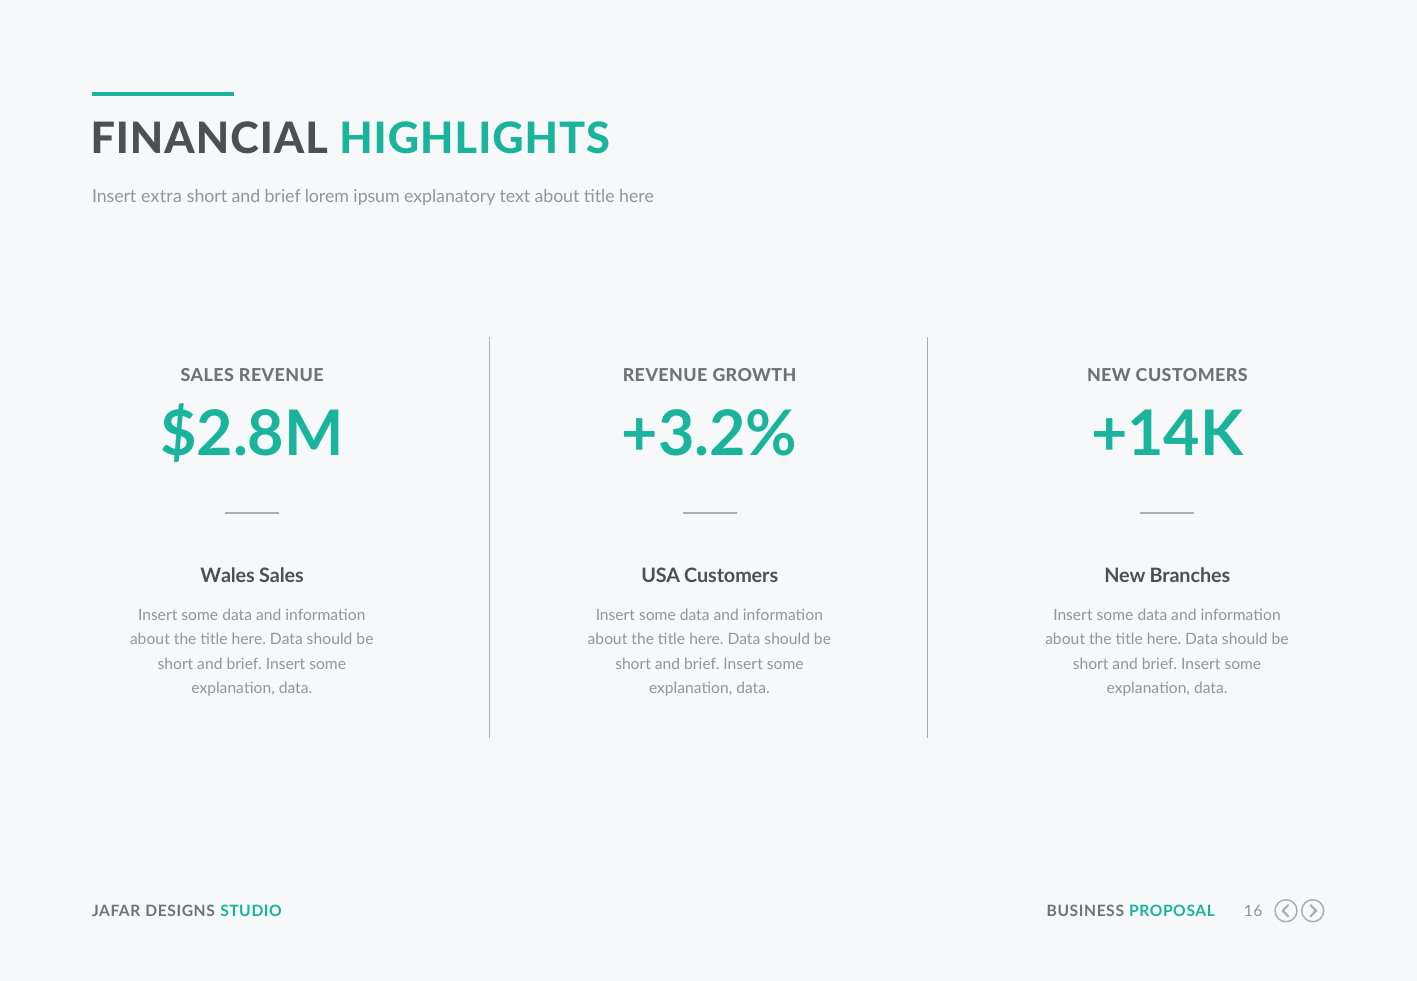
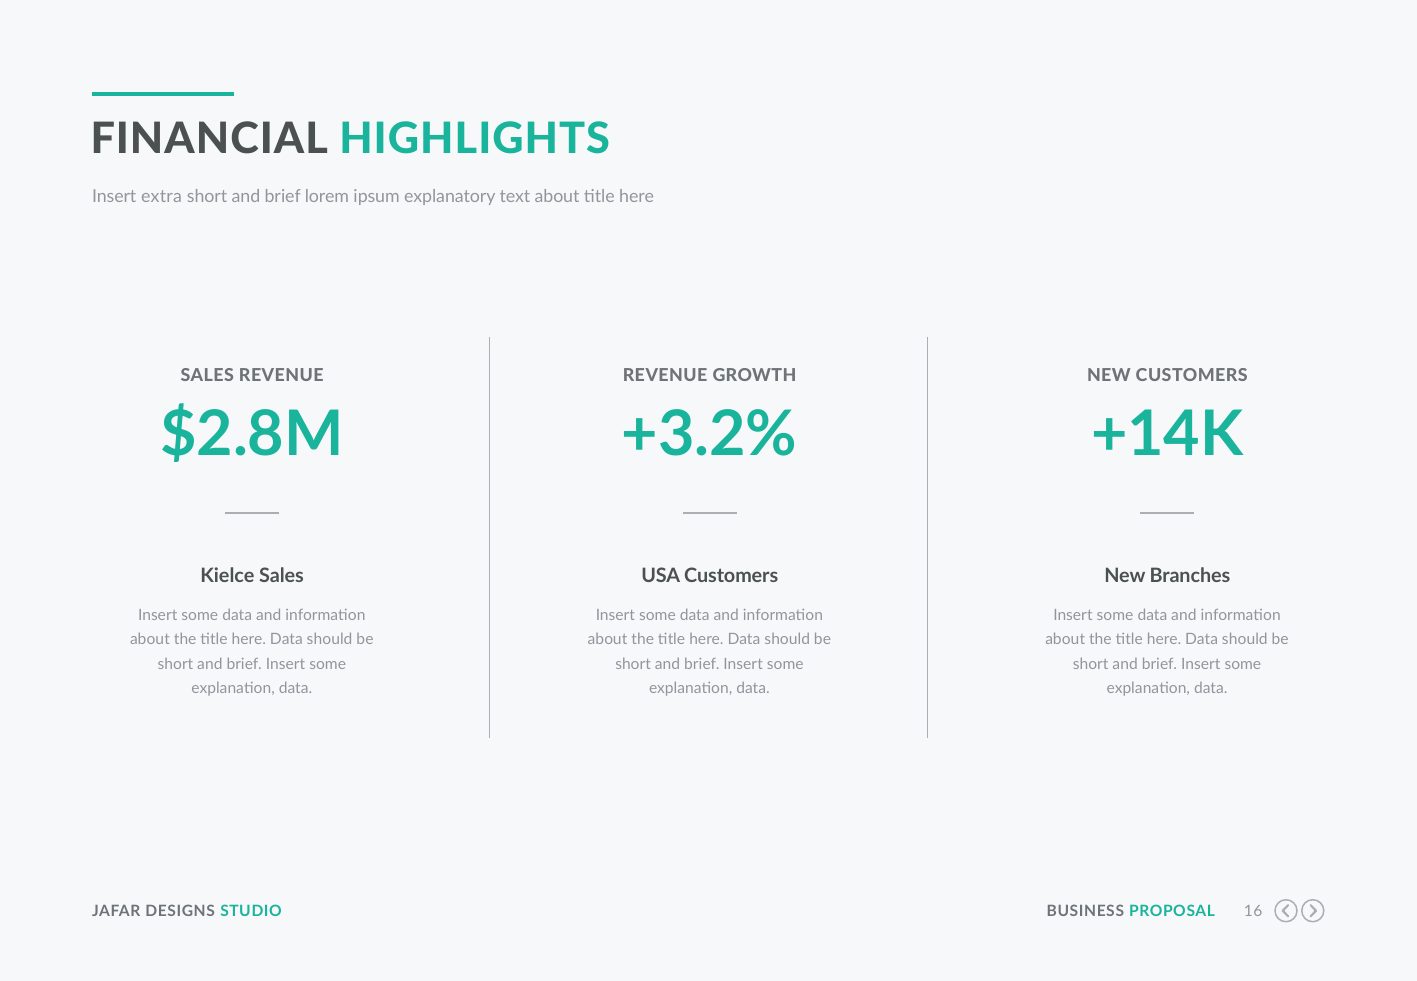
Wales: Wales -> Kielce
